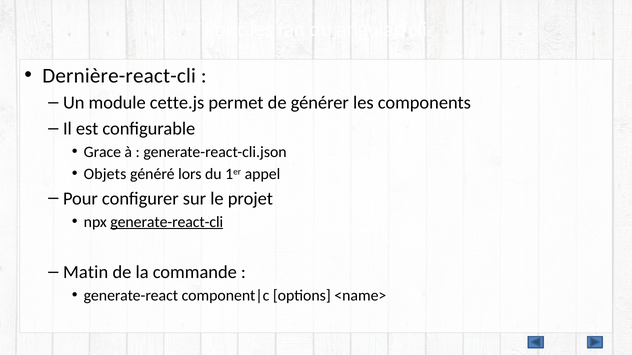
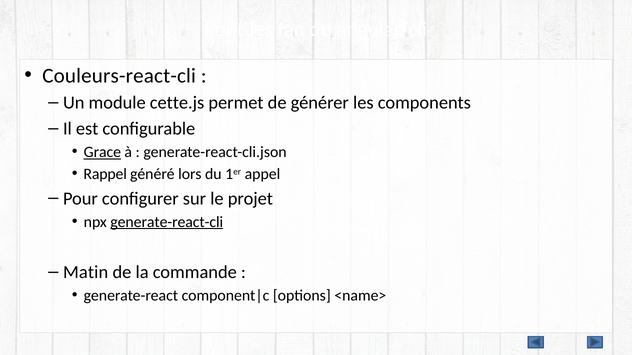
Dernière-react-cli: Dernière-react-cli -> Couleurs-react-cli
Grace underline: none -> present
Objets: Objets -> Rappel
